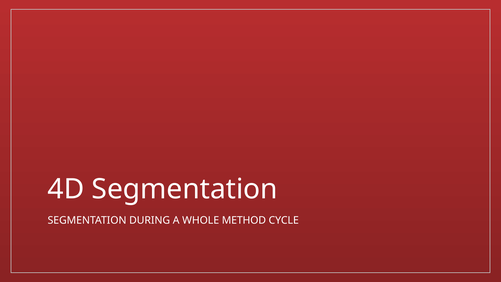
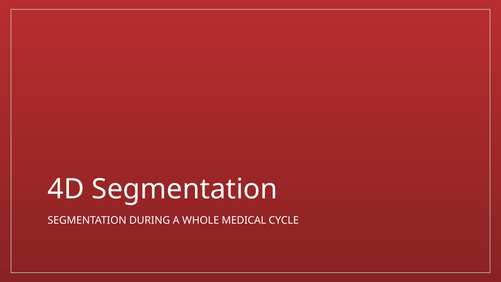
METHOD: METHOD -> MEDICAL
